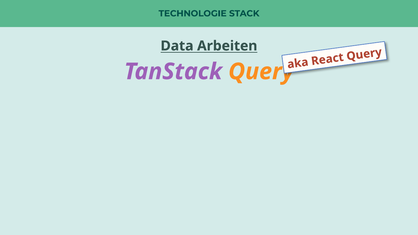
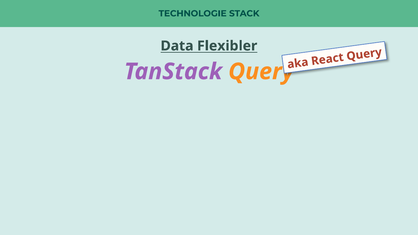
Arbeiten: Arbeiten -> Flexibler
